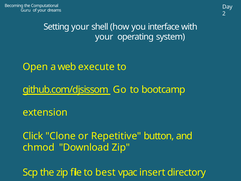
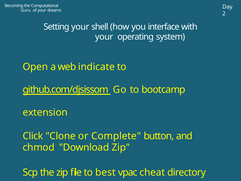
execute: execute -> indicate
Repetitive: Repetitive -> Complete
insert: insert -> cheat
